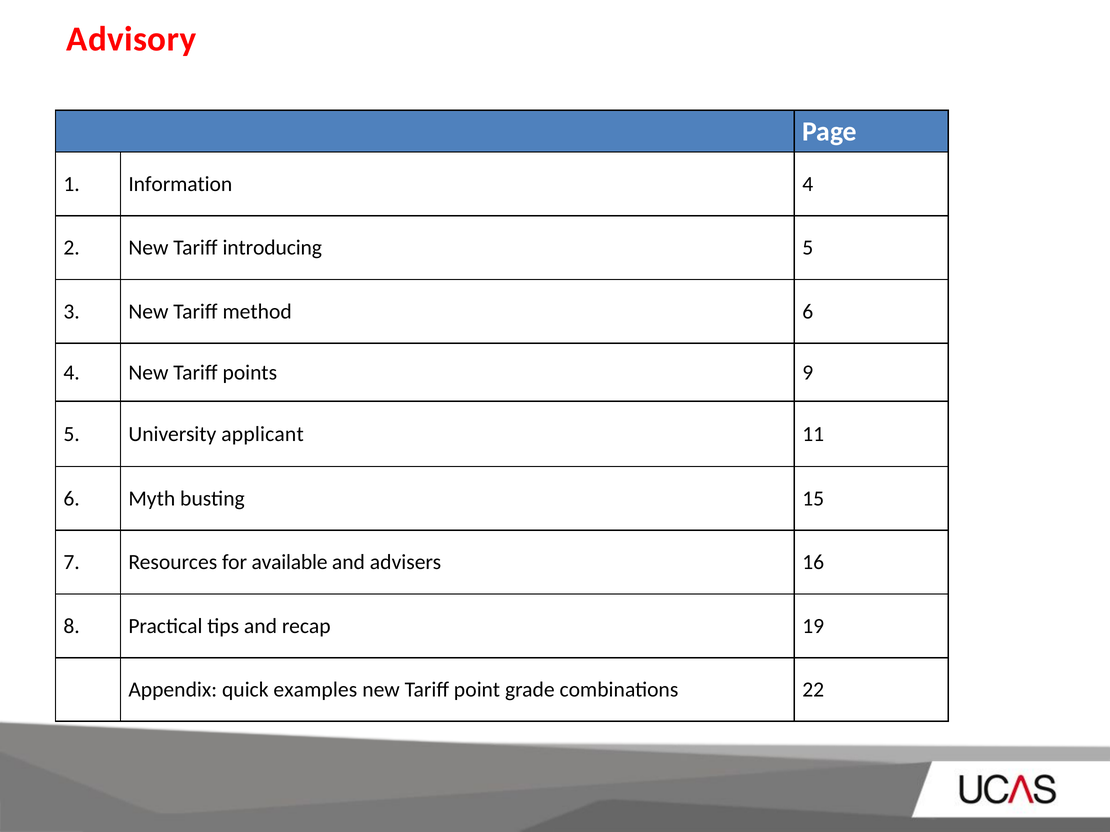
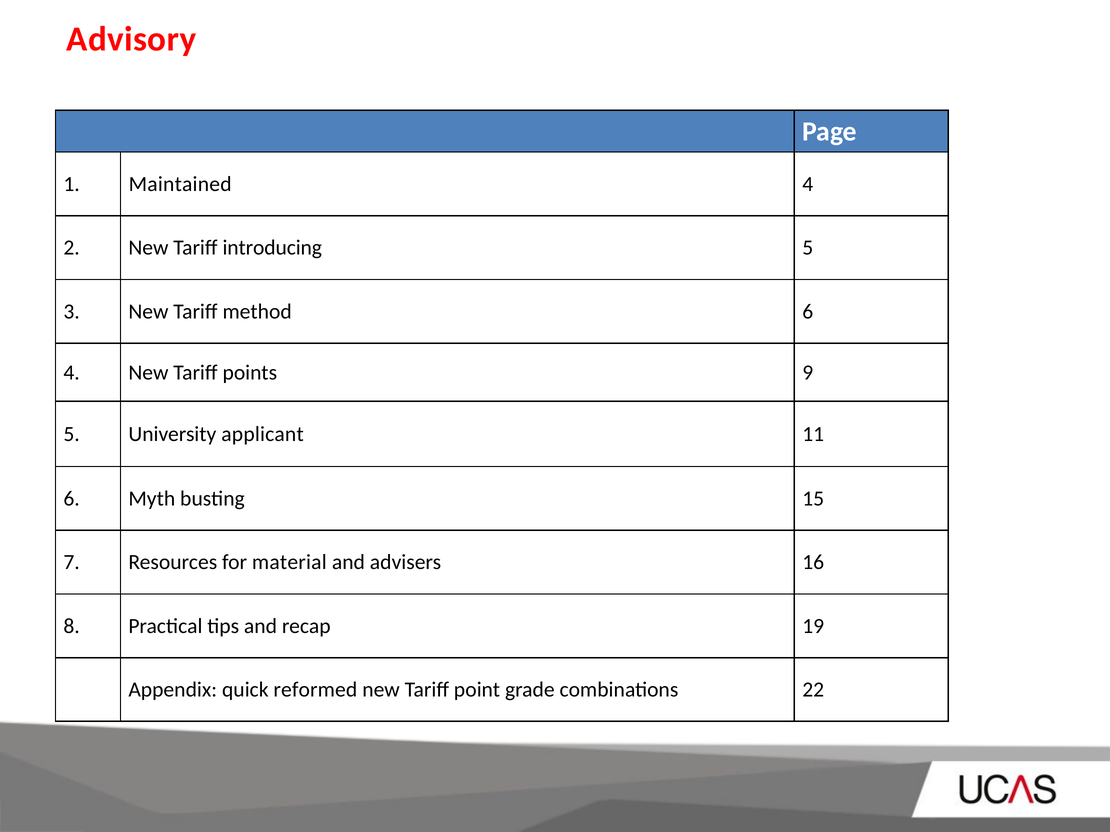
Information: Information -> Maintained
available: available -> material
examples: examples -> reformed
